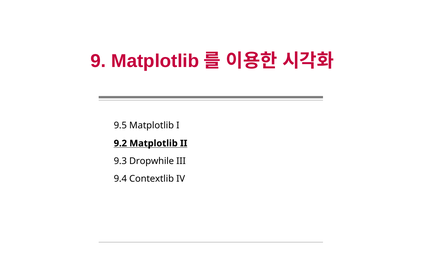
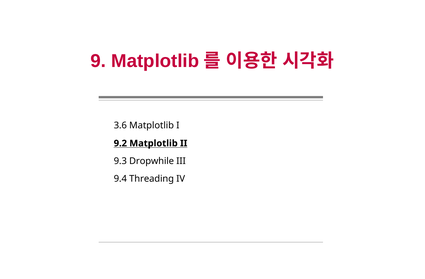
9.5: 9.5 -> 3.6
Contextlib: Contextlib -> Threading
